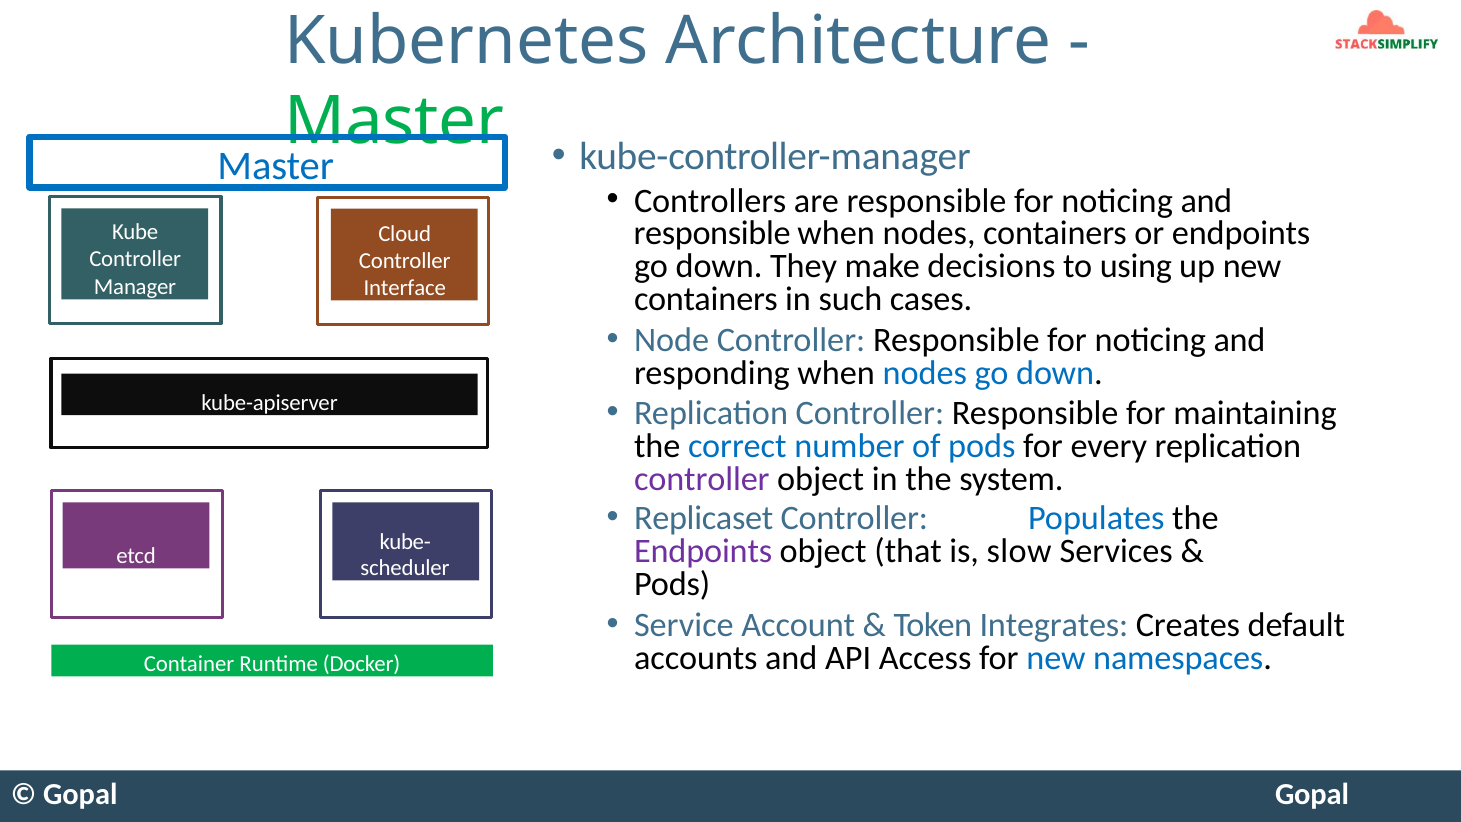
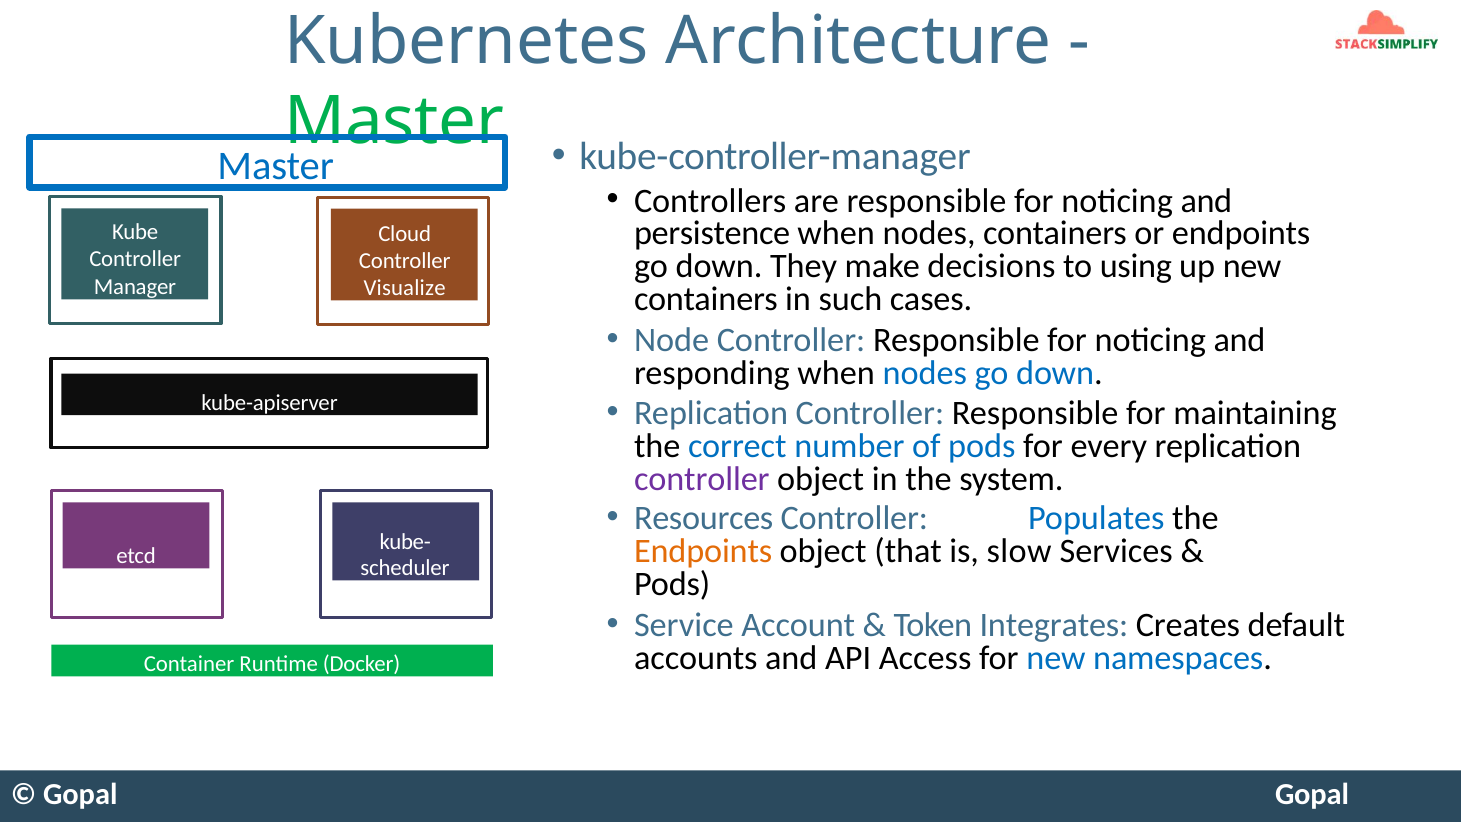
responsible at (712, 234): responsible -> persistence
Interface: Interface -> Visualize
Replicaset: Replicaset -> Resources
Endpoints at (703, 551) colour: purple -> orange
